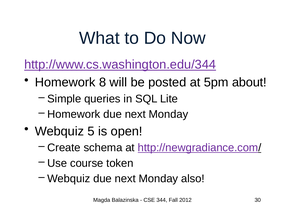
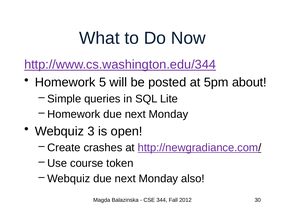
8: 8 -> 5
5: 5 -> 3
schema: schema -> crashes
